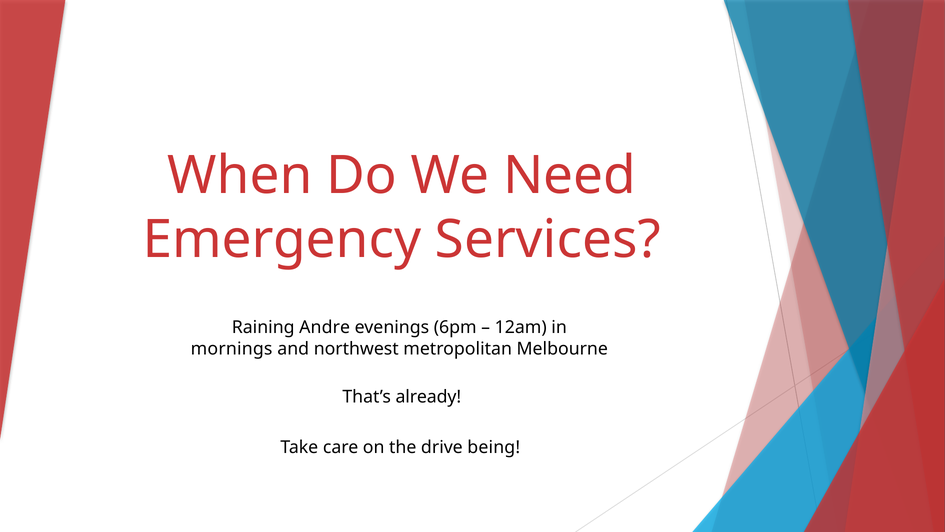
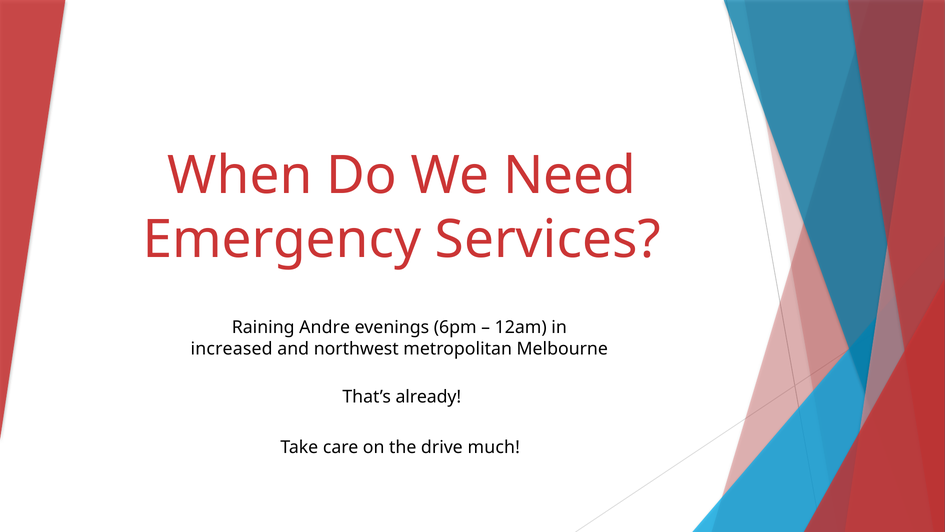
mornings: mornings -> increased
being: being -> much
